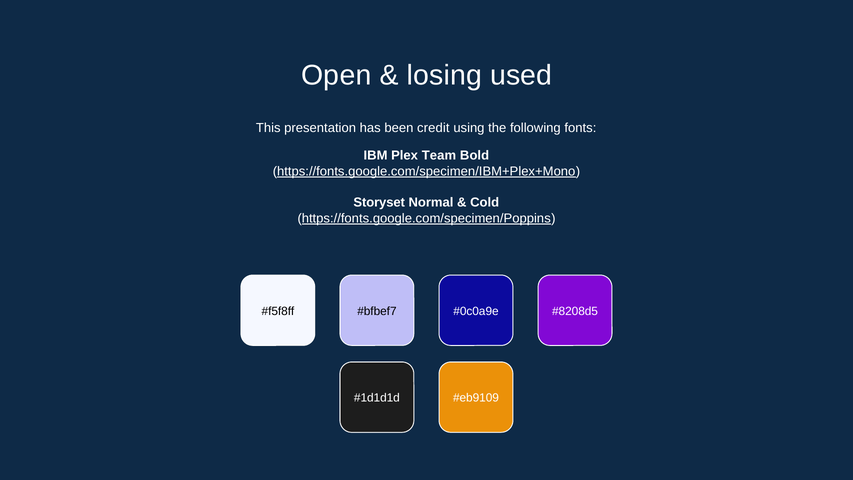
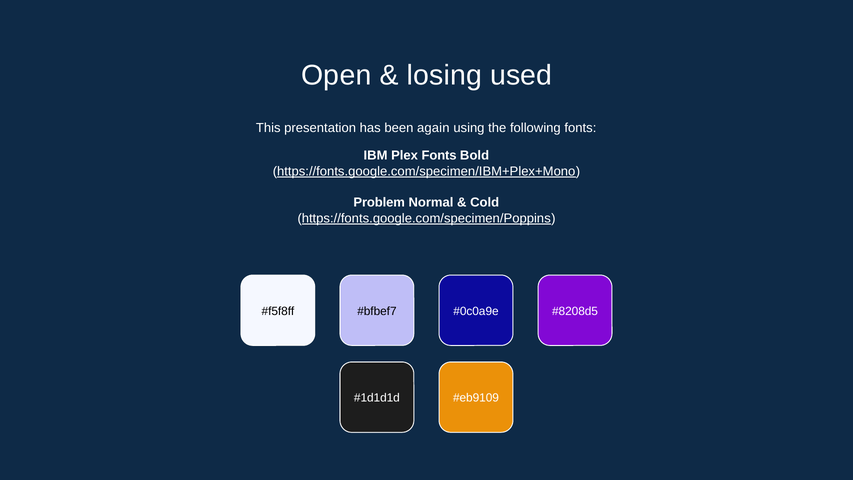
credit: credit -> again
Plex Team: Team -> Fonts
Storyset: Storyset -> Problem
